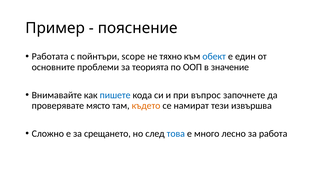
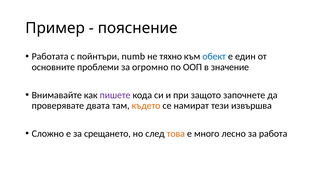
scope: scope -> numb
теорията: теорията -> огромно
пишете colour: blue -> purple
въпрос: въпрос -> защото
място: място -> двата
това colour: blue -> orange
